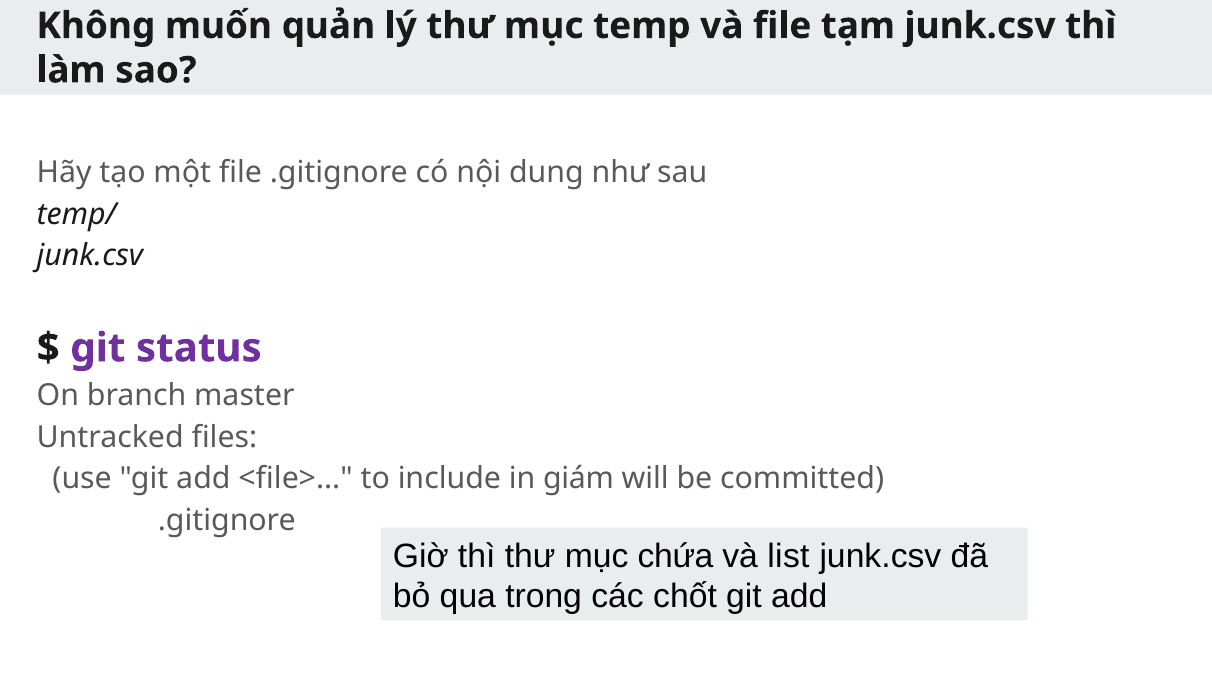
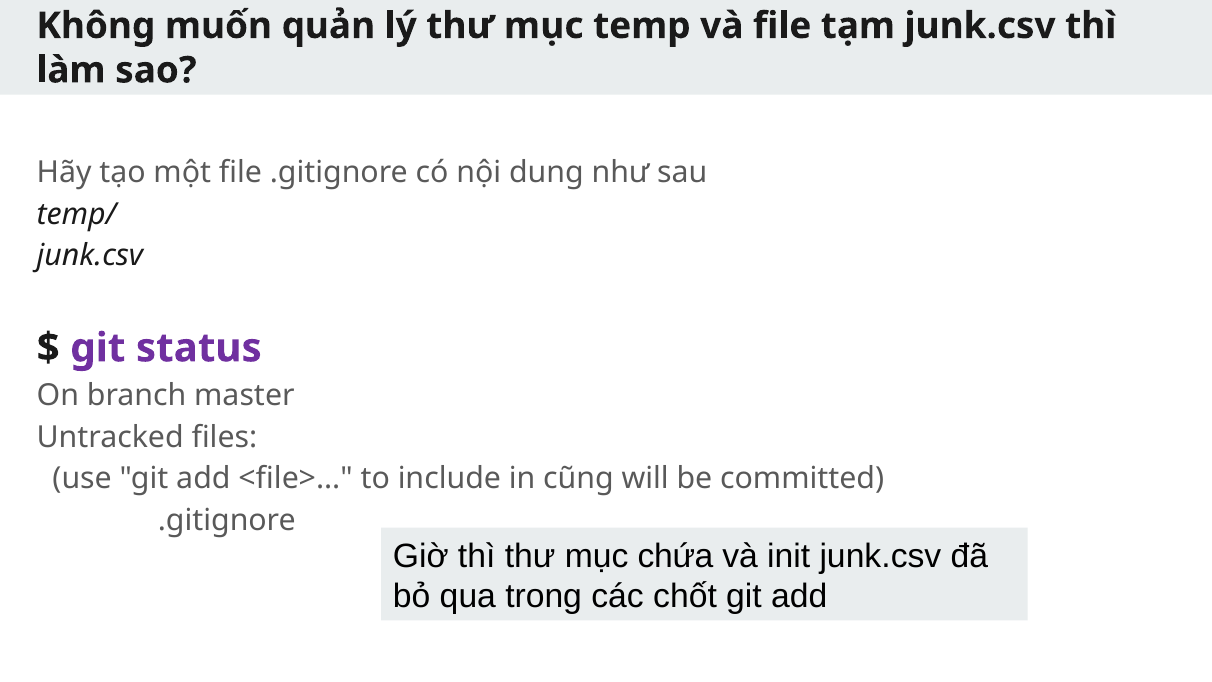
giám: giám -> cũng
list: list -> init
